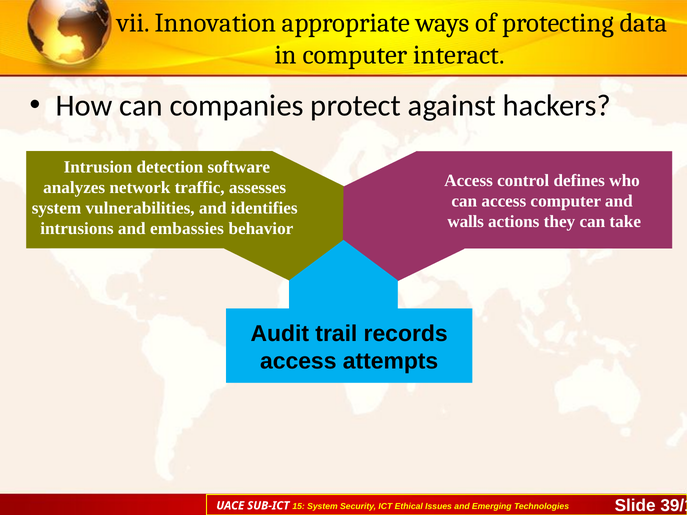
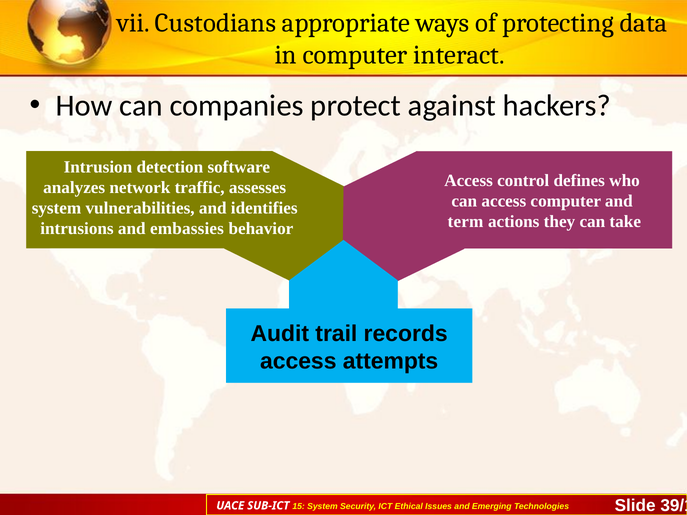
Innovation: Innovation -> Custodians
walls: walls -> term
